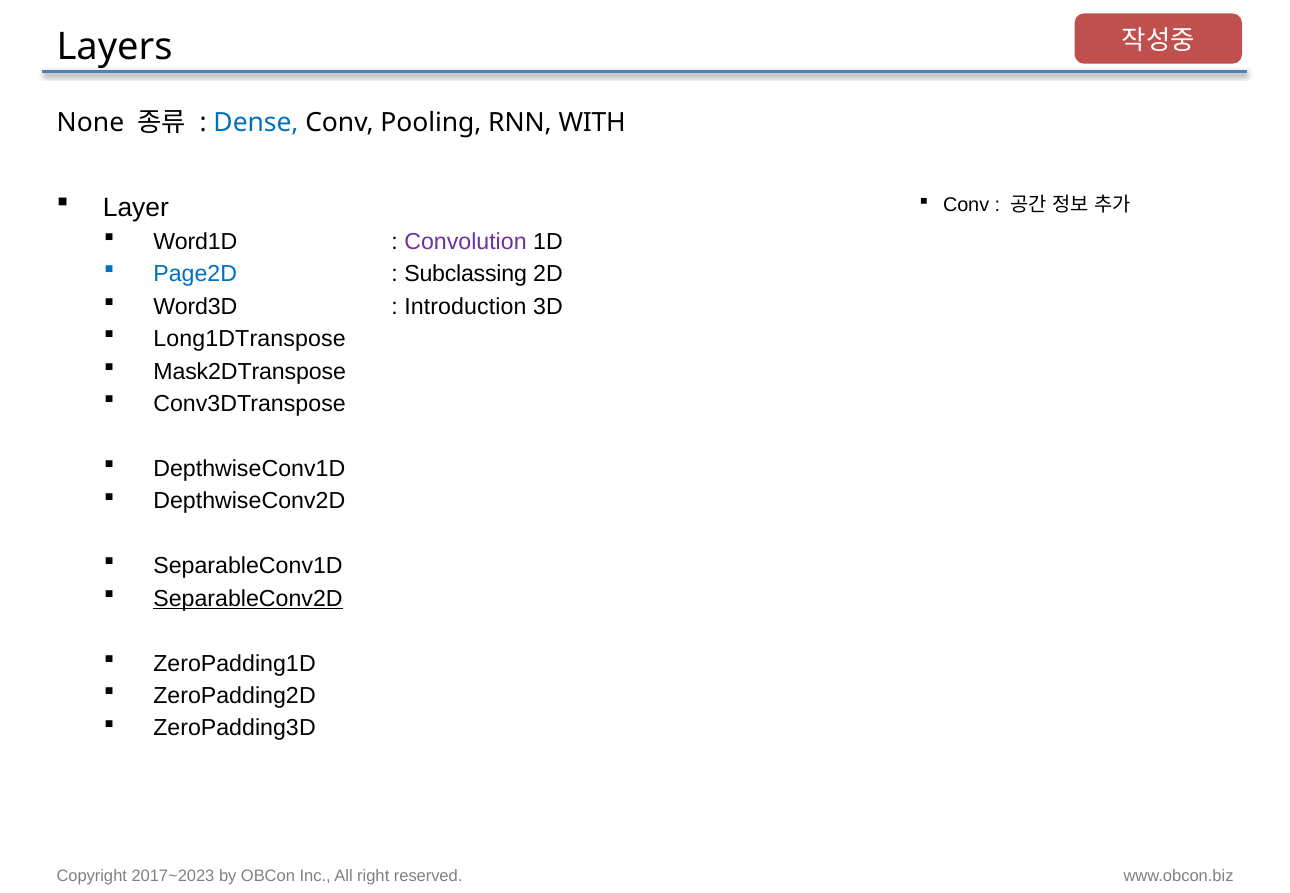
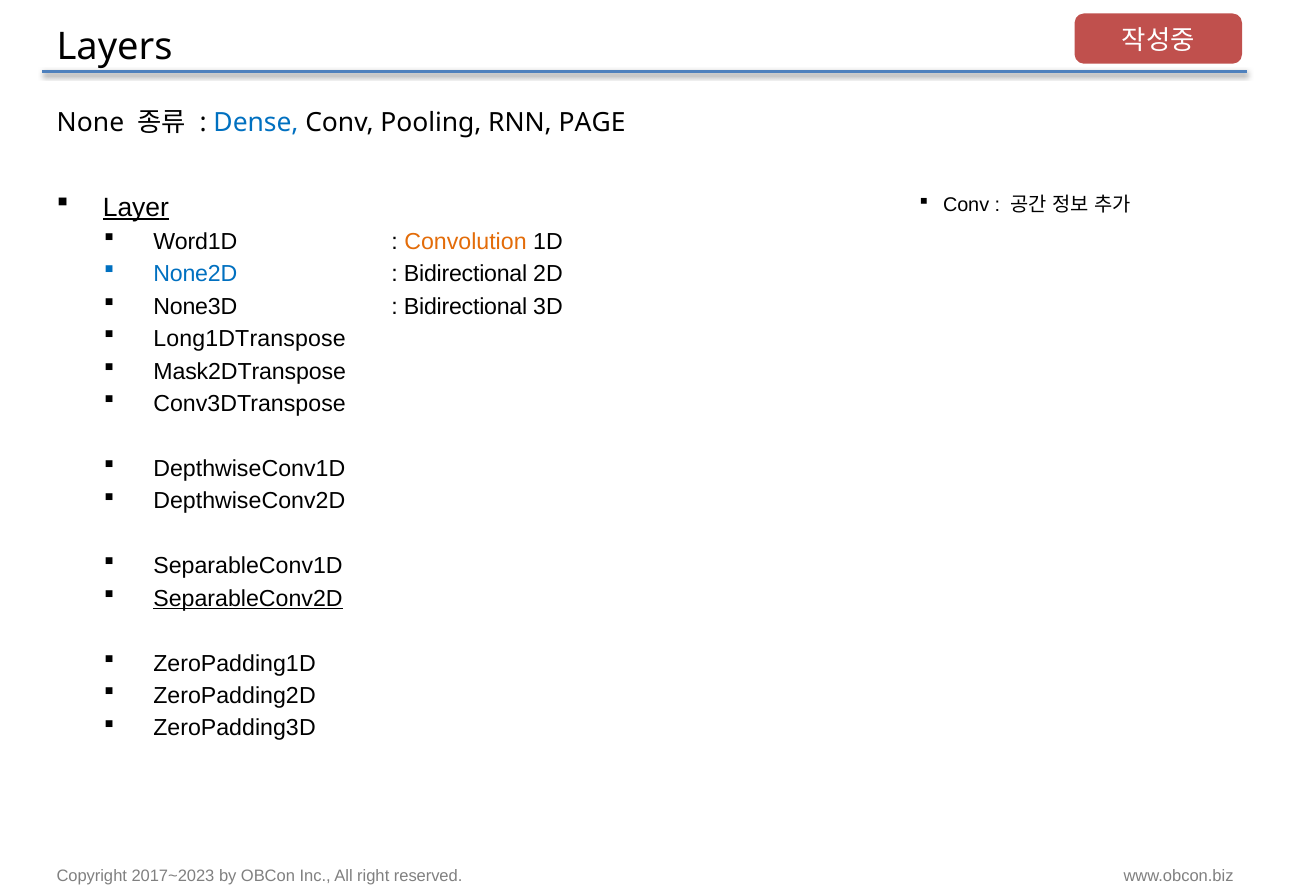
WITH: WITH -> PAGE
Layer underline: none -> present
Convolution colour: purple -> orange
Page2D: Page2D -> None2D
Subclassing at (466, 274): Subclassing -> Bidirectional
Word3D: Word3D -> None3D
Introduction at (465, 307): Introduction -> Bidirectional
